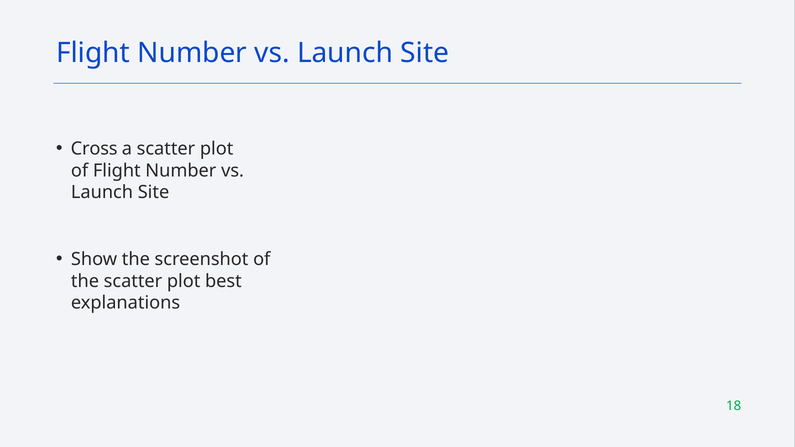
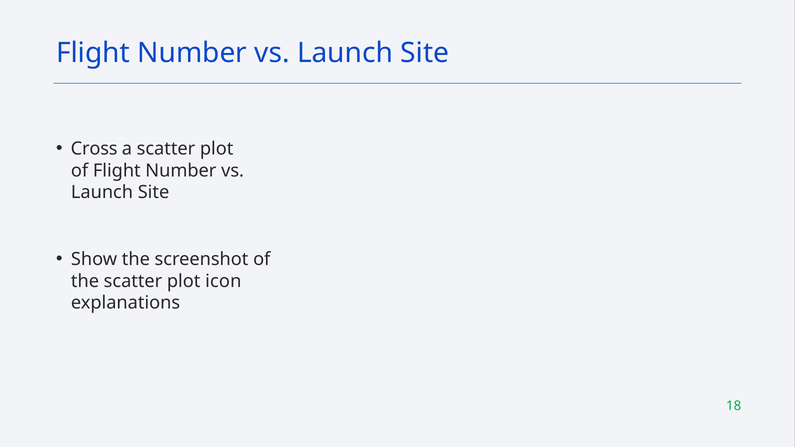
best: best -> icon
